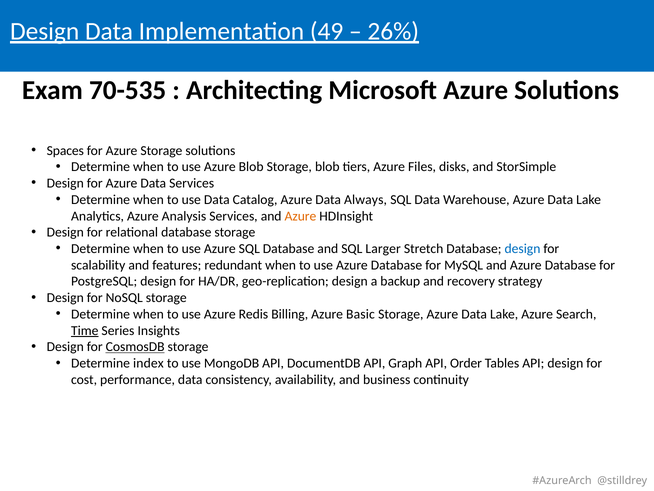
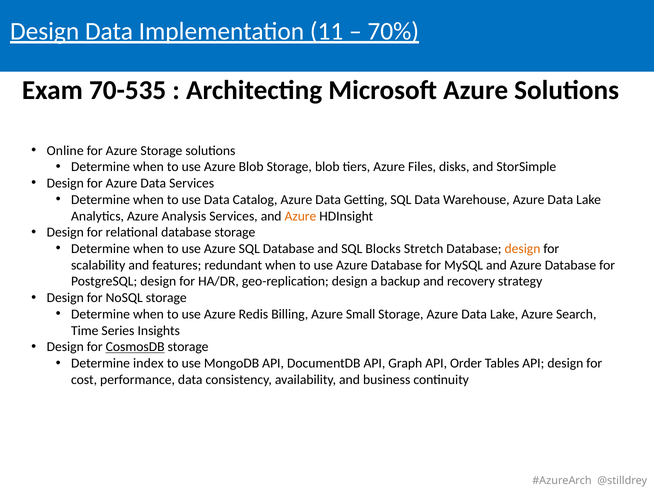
49: 49 -> 11
26%: 26% -> 70%
Spaces: Spaces -> Online
Always: Always -> Getting
Larger: Larger -> Blocks
design at (522, 249) colour: blue -> orange
Basic: Basic -> Small
Time underline: present -> none
